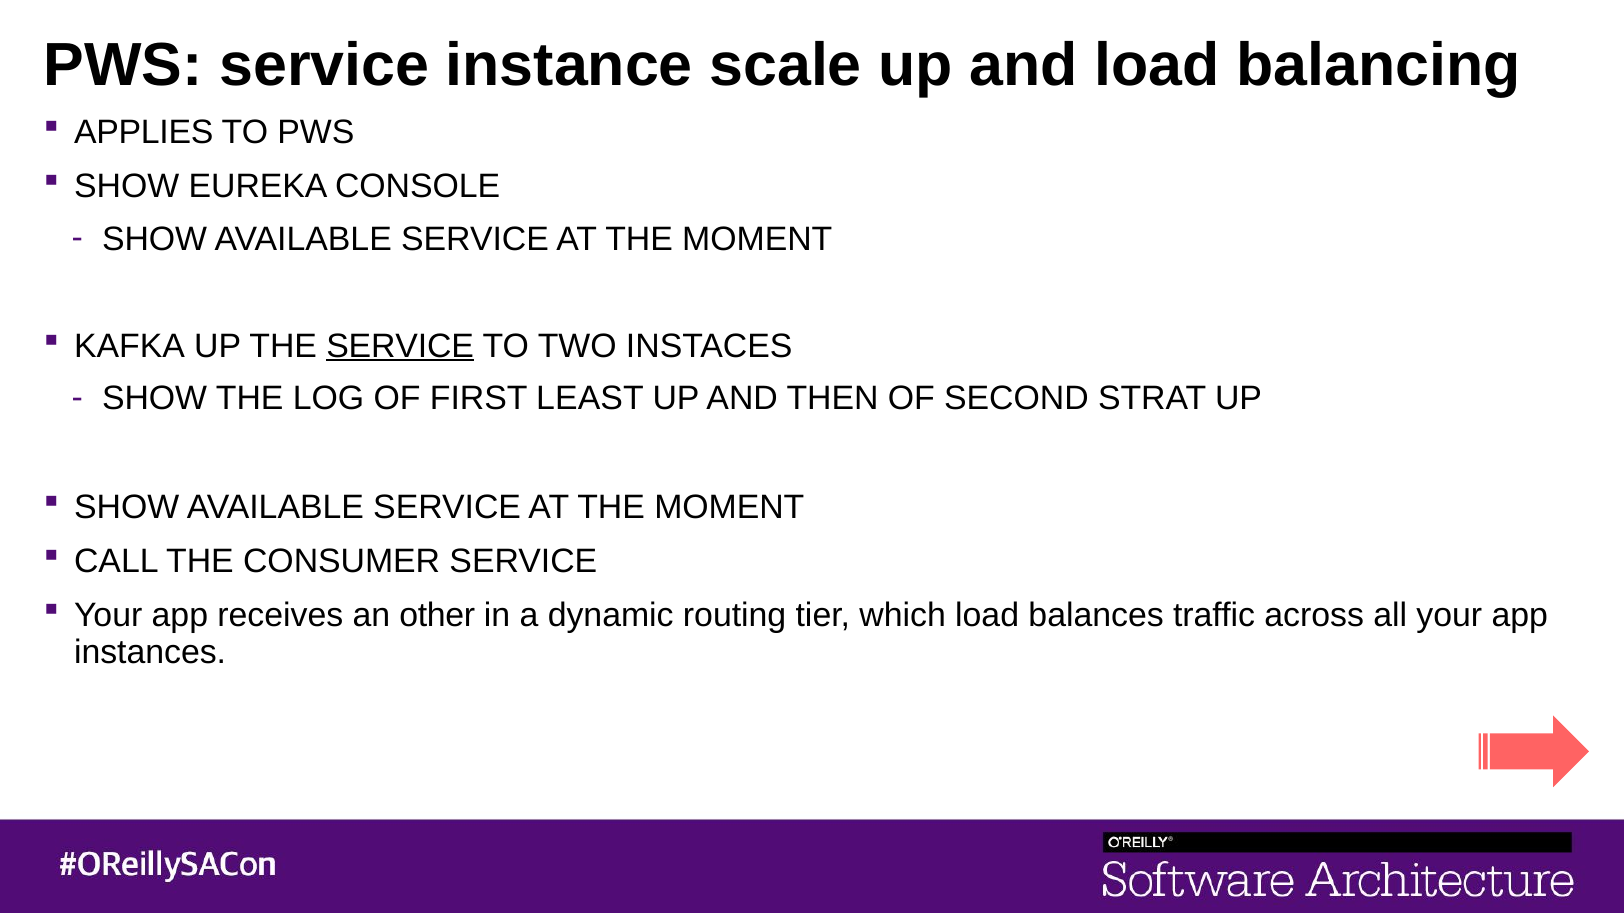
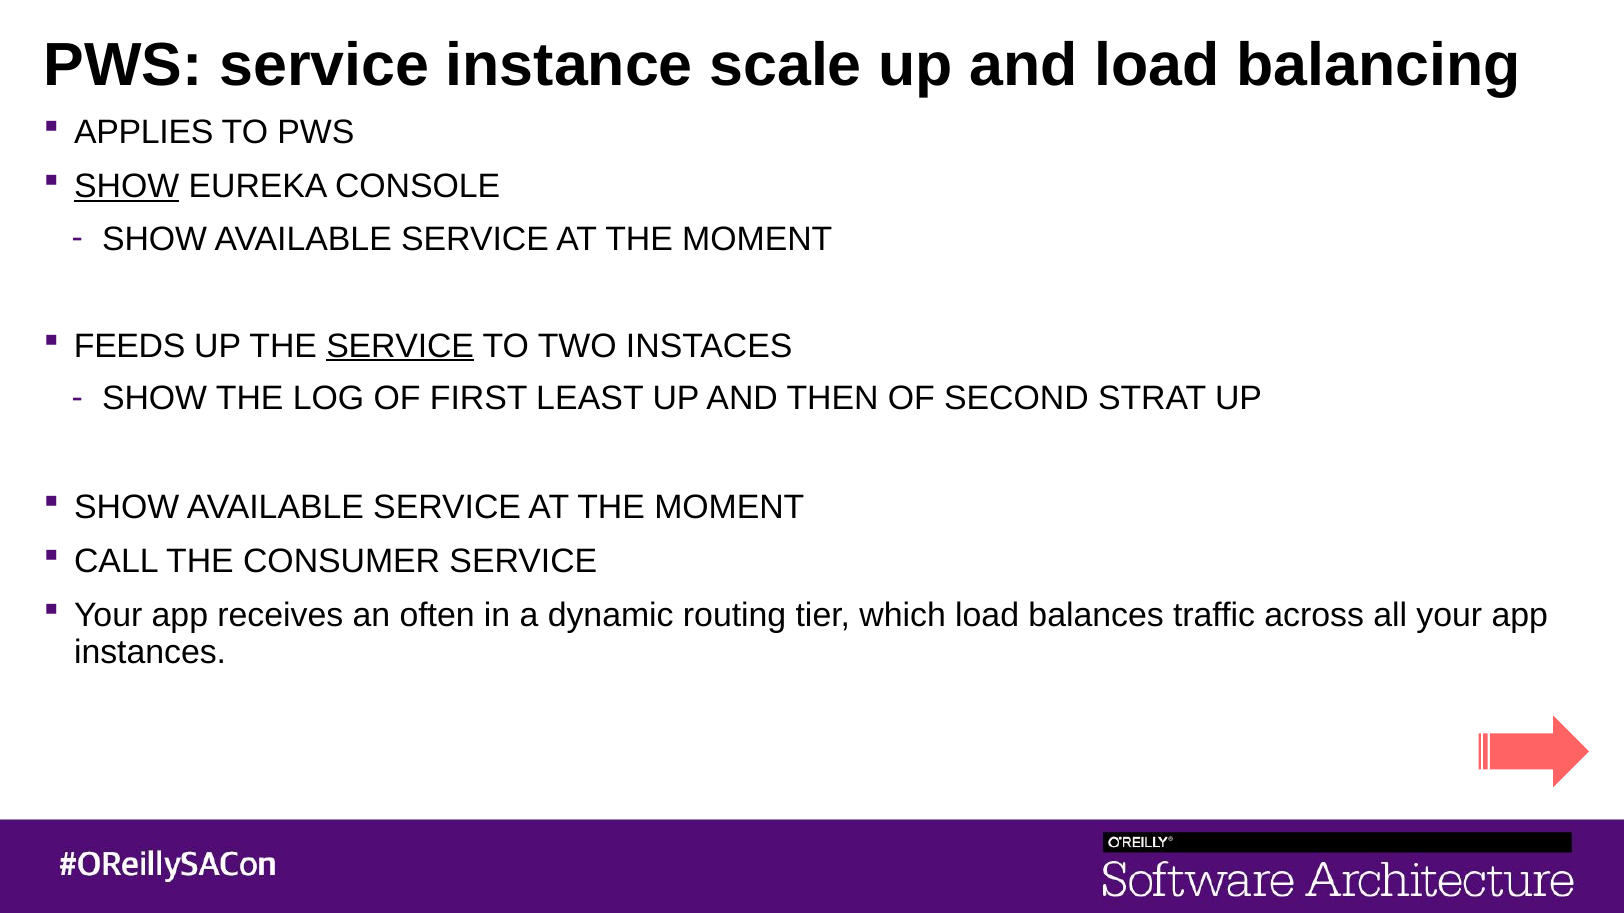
SHOW at (127, 187) underline: none -> present
KAFKA: KAFKA -> FEEDS
other: other -> often
